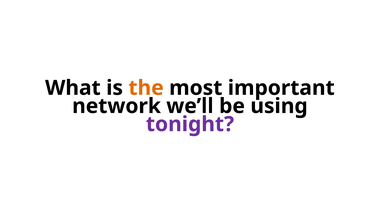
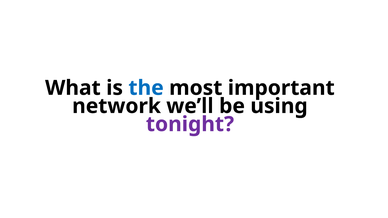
the colour: orange -> blue
